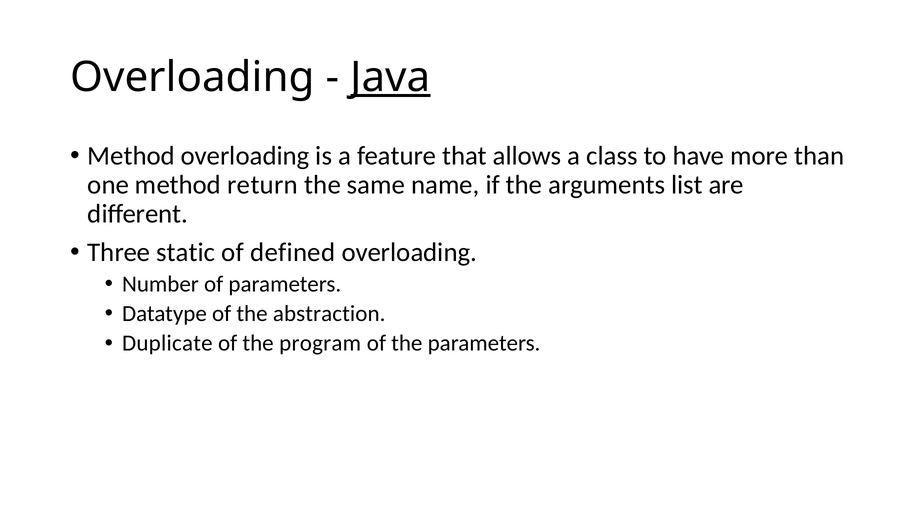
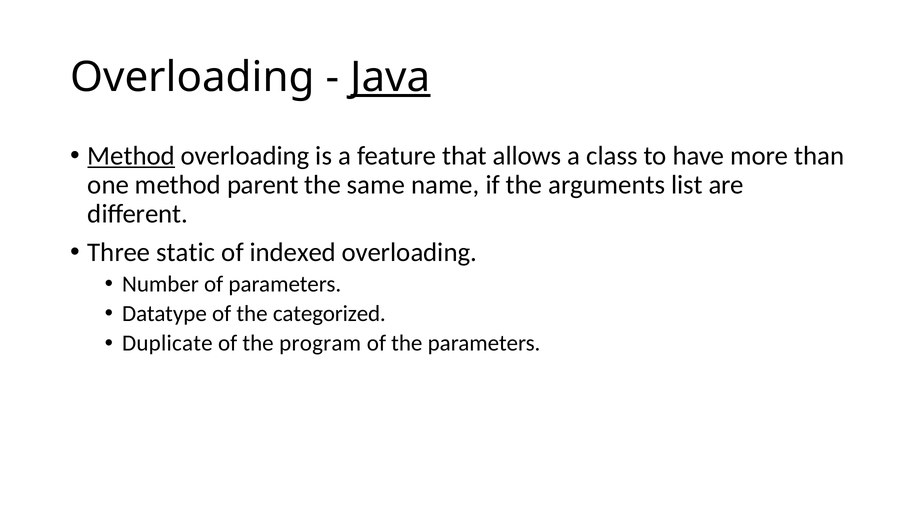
Method at (131, 156) underline: none -> present
return: return -> parent
defined: defined -> indexed
abstraction: abstraction -> categorized
